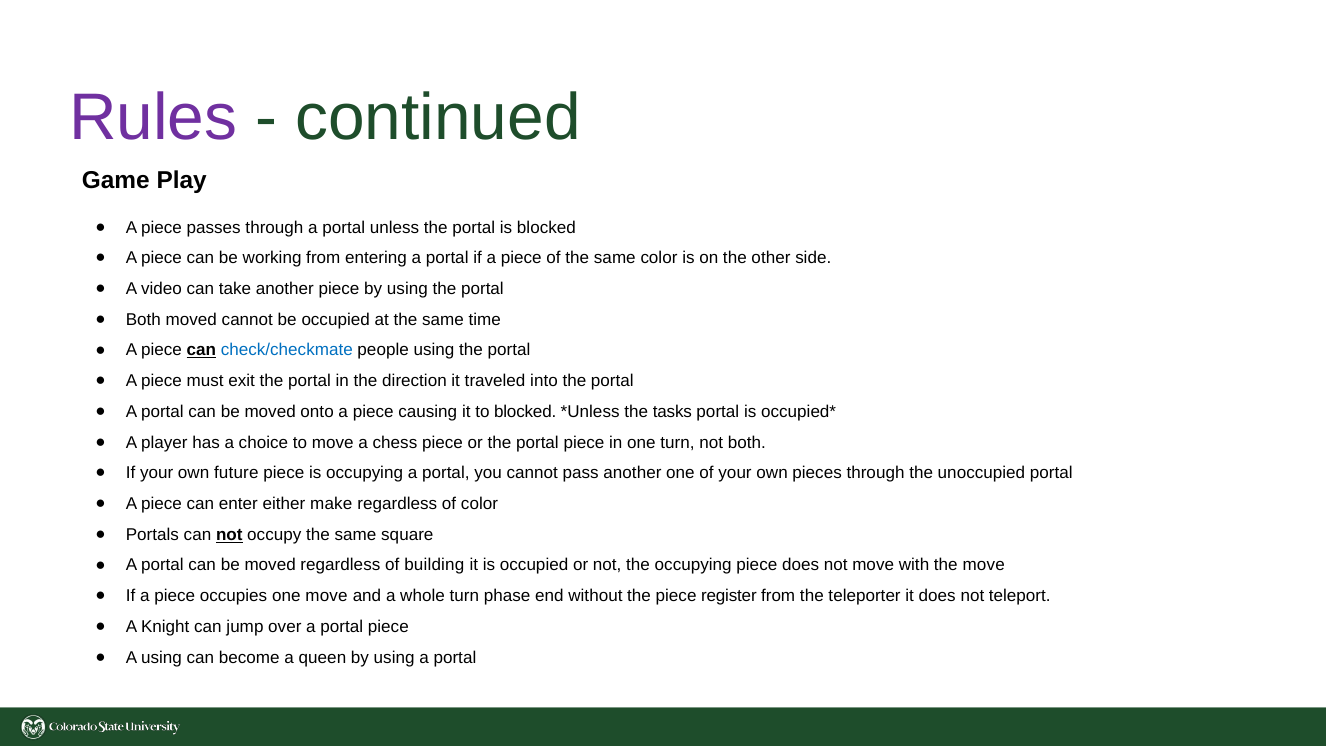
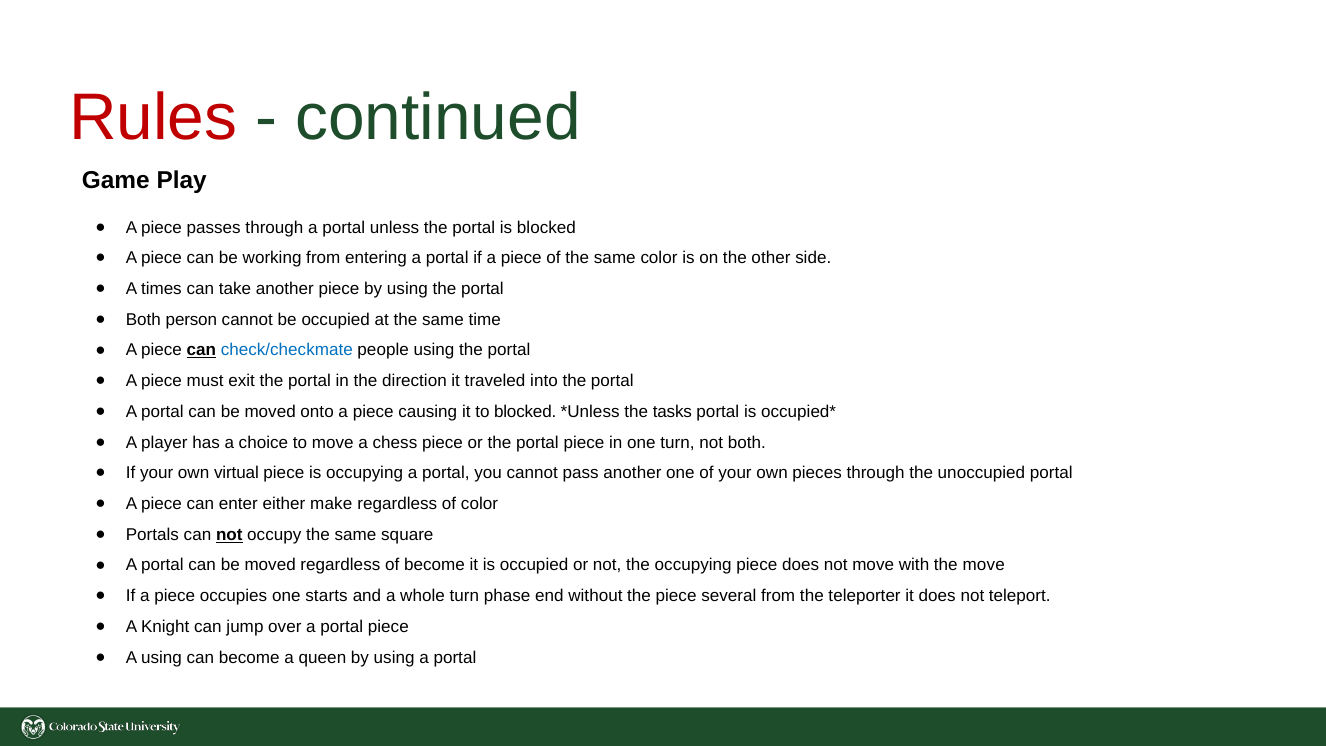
Rules colour: purple -> red
video: video -> times
Both moved: moved -> person
future: future -> virtual
of building: building -> become
one move: move -> starts
register: register -> several
